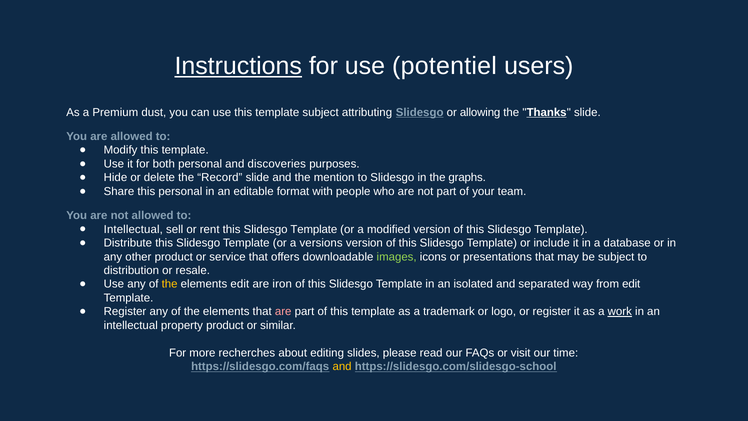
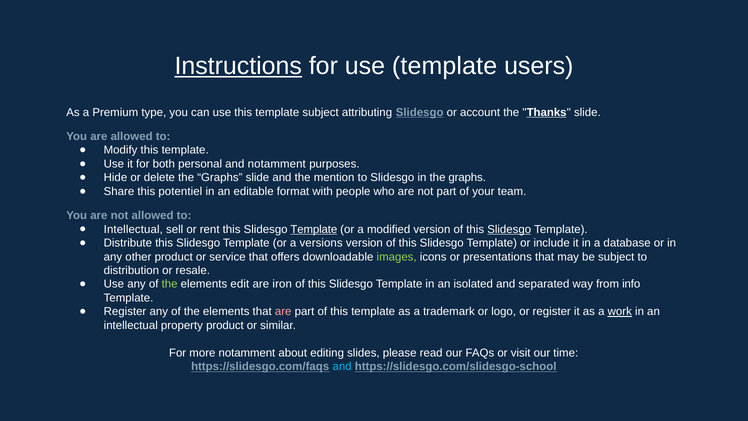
use potentiel: potentiel -> template
dust: dust -> type
allowing: allowing -> account
and discoveries: discoveries -> notamment
delete the Record: Record -> Graphs
this personal: personal -> potentiel
Template at (314, 229) underline: none -> present
Slidesgo at (509, 229) underline: none -> present
the at (170, 284) colour: yellow -> light green
from edit: edit -> info
more recherches: recherches -> notamment
and at (342, 366) colour: yellow -> light blue
